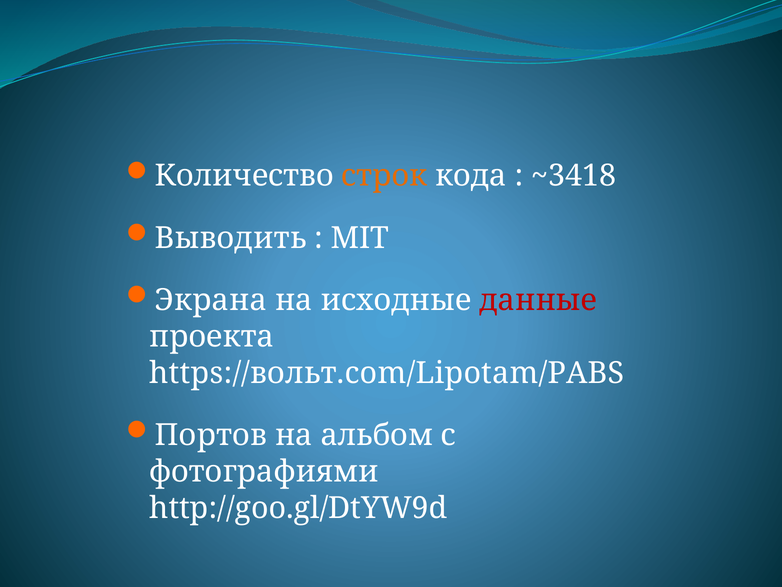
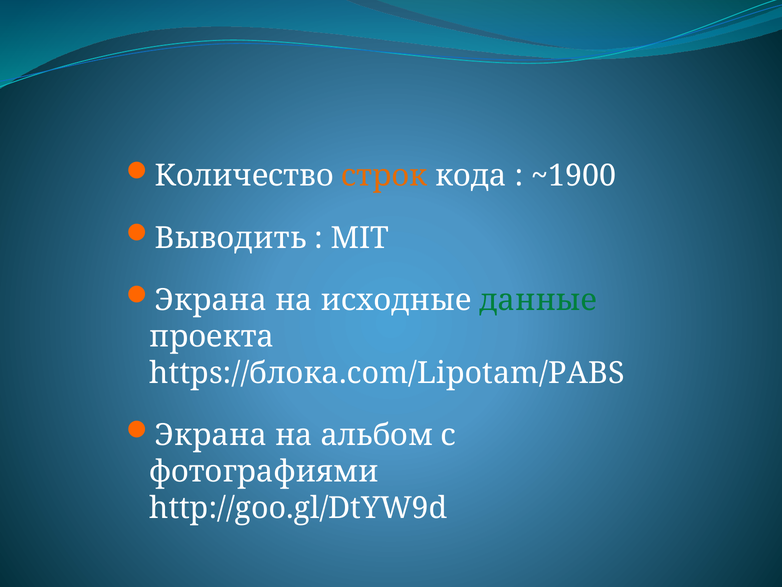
~3418: ~3418 -> ~1900
данные colour: red -> green
https://вольт.com/Lipotam/PABS: https://вольт.com/Lipotam/PABS -> https://блока.com/Lipotam/PABS
Портов at (211, 435): Портов -> Экрана
